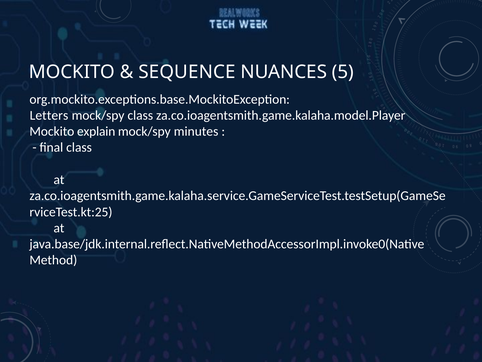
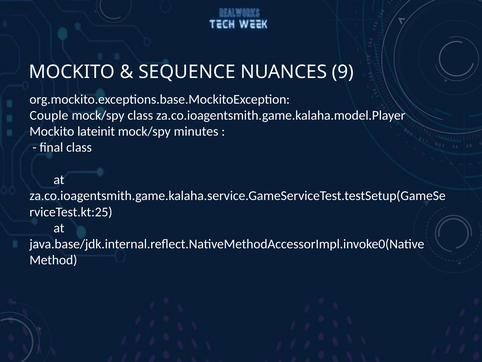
5: 5 -> 9
Letters: Letters -> Couple
explain: explain -> lateinit
